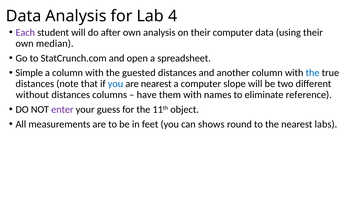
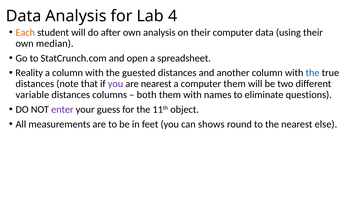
Each colour: purple -> orange
Simple: Simple -> Reality
you at (115, 84) colour: blue -> purple
computer slope: slope -> them
without: without -> variable
have: have -> both
reference: reference -> questions
labs: labs -> else
